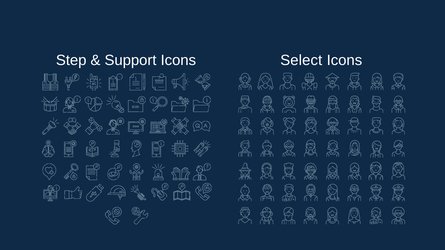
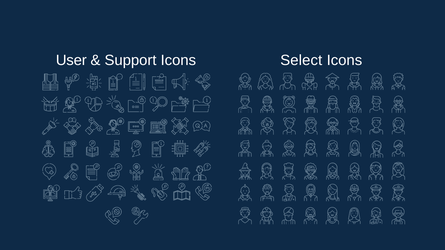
Step: Step -> User
